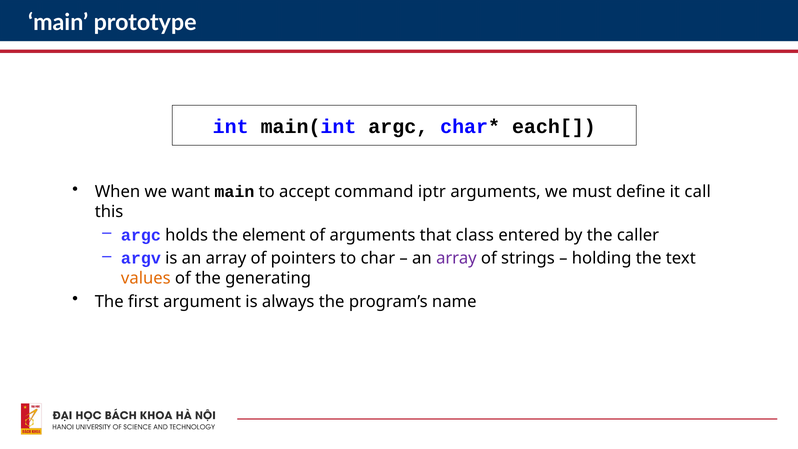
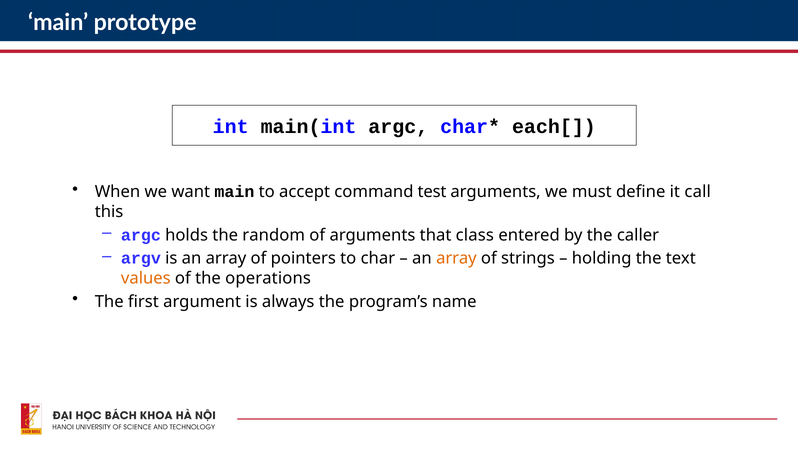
iptr: iptr -> test
element: element -> random
array at (456, 258) colour: purple -> orange
generating: generating -> operations
